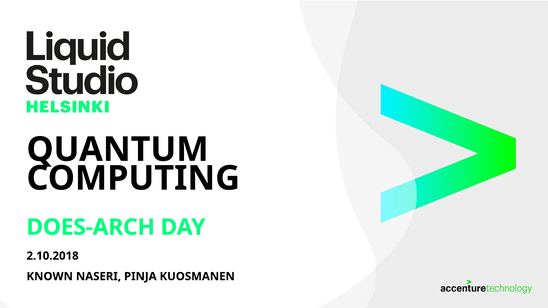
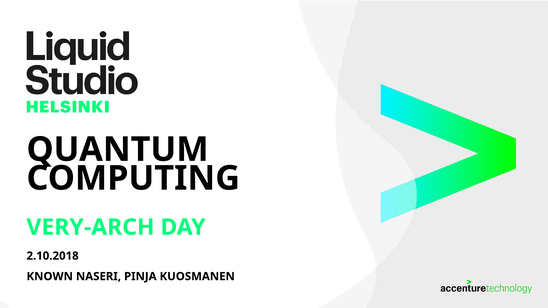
DOES-ARCH: DOES-ARCH -> VERY-ARCH
